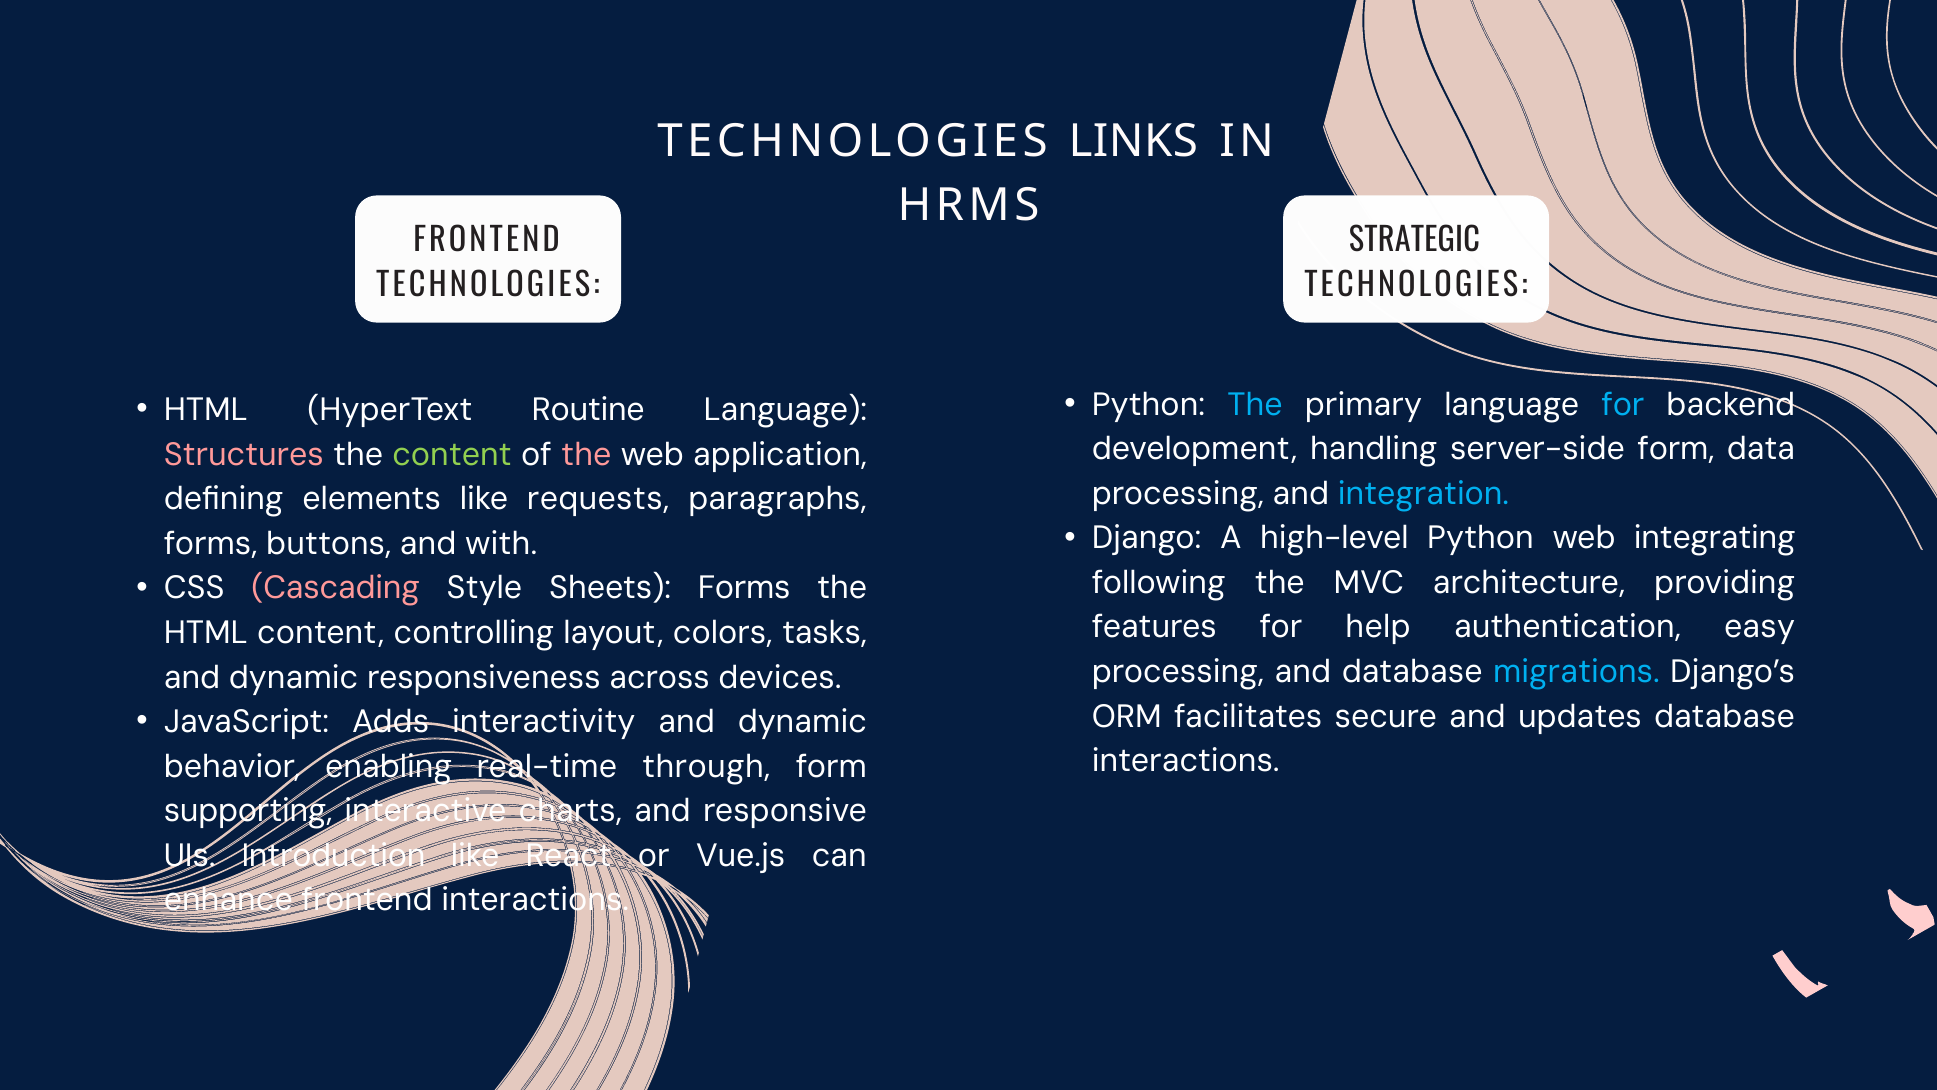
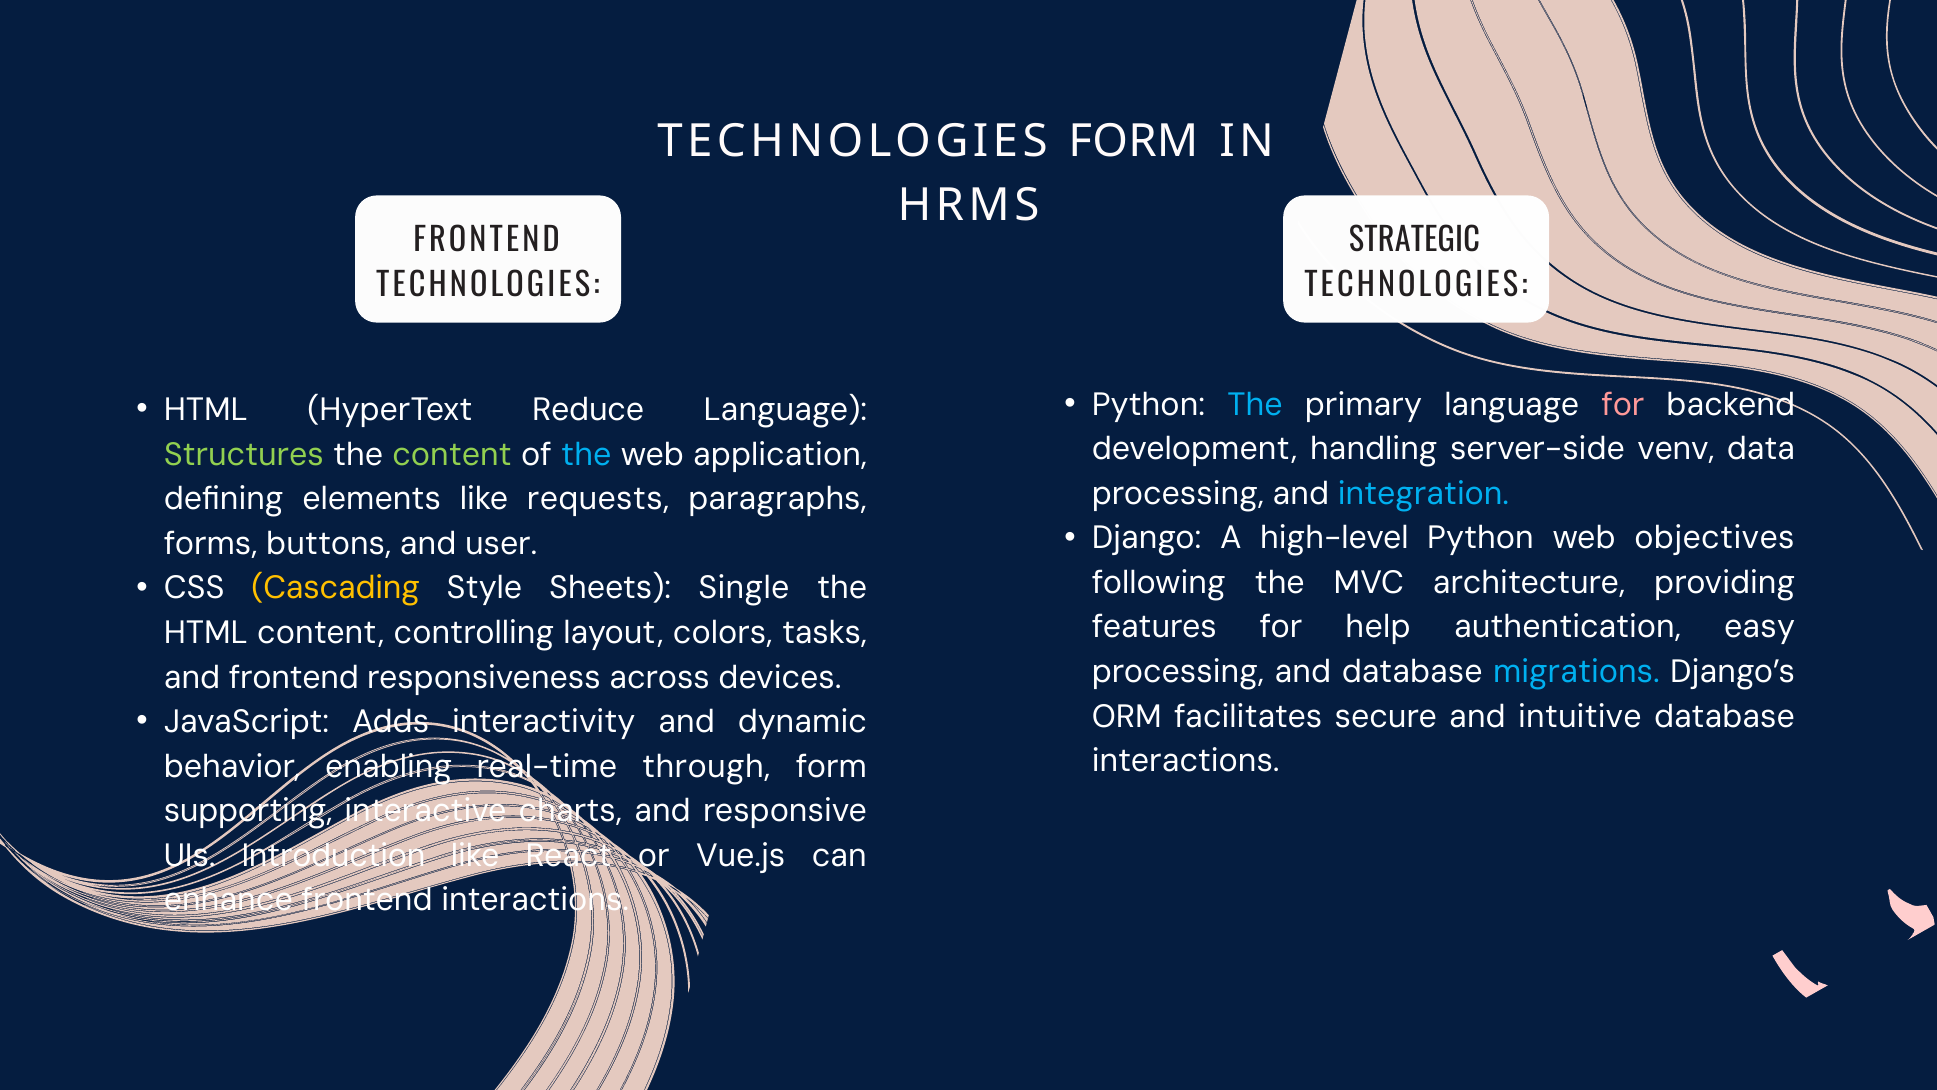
TECHNOLOGIES LINKS: LINKS -> FORM
for at (1623, 404) colour: light blue -> pink
Routine: Routine -> Reduce
server-side form: form -> venv
Structures colour: pink -> light green
the at (586, 454) colour: pink -> light blue
integrating: integrating -> objectives
with: with -> user
Cascading colour: pink -> yellow
Sheets Forms: Forms -> Single
dynamic at (294, 677): dynamic -> frontend
updates: updates -> intuitive
